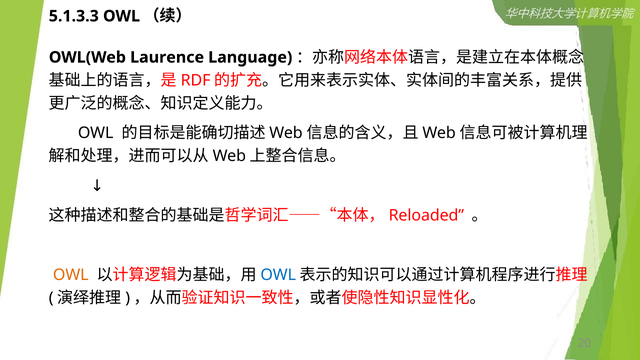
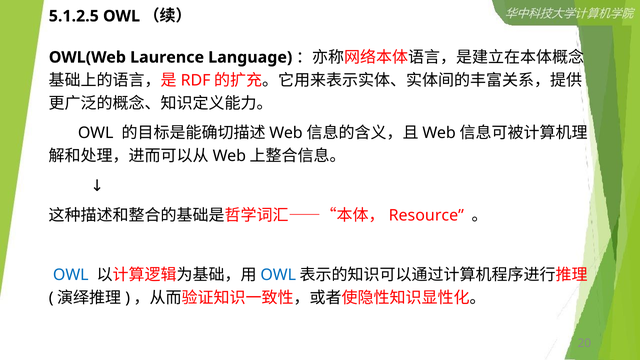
5.1.3.3: 5.1.3.3 -> 5.1.2.5
Reloaded: Reloaded -> Resource
OWL at (71, 275) colour: orange -> blue
